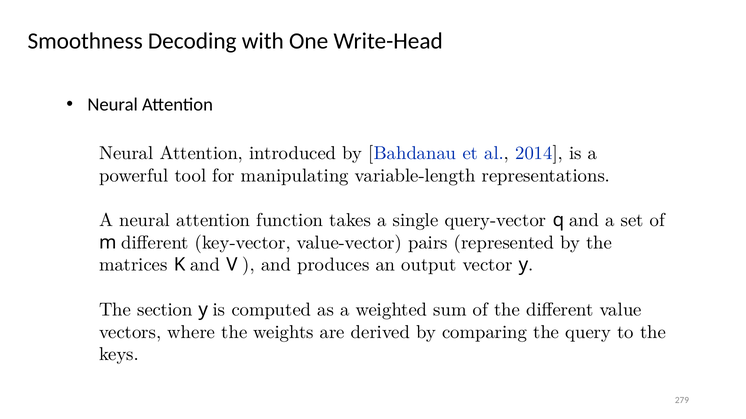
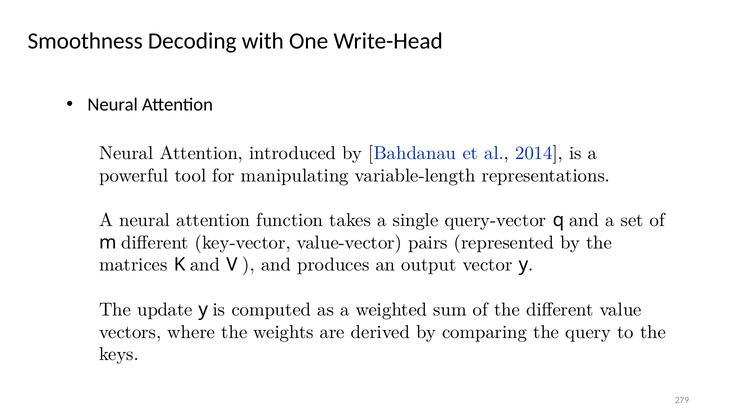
section: section -> update
